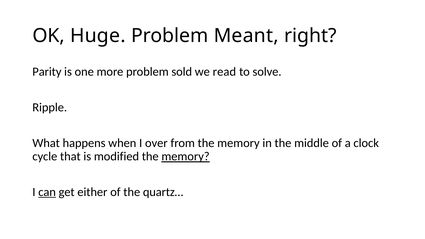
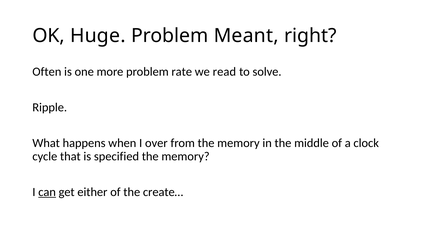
Parity: Parity -> Often
sold: sold -> rate
modified: modified -> specified
memory at (186, 157) underline: present -> none
quartz…: quartz… -> create…
